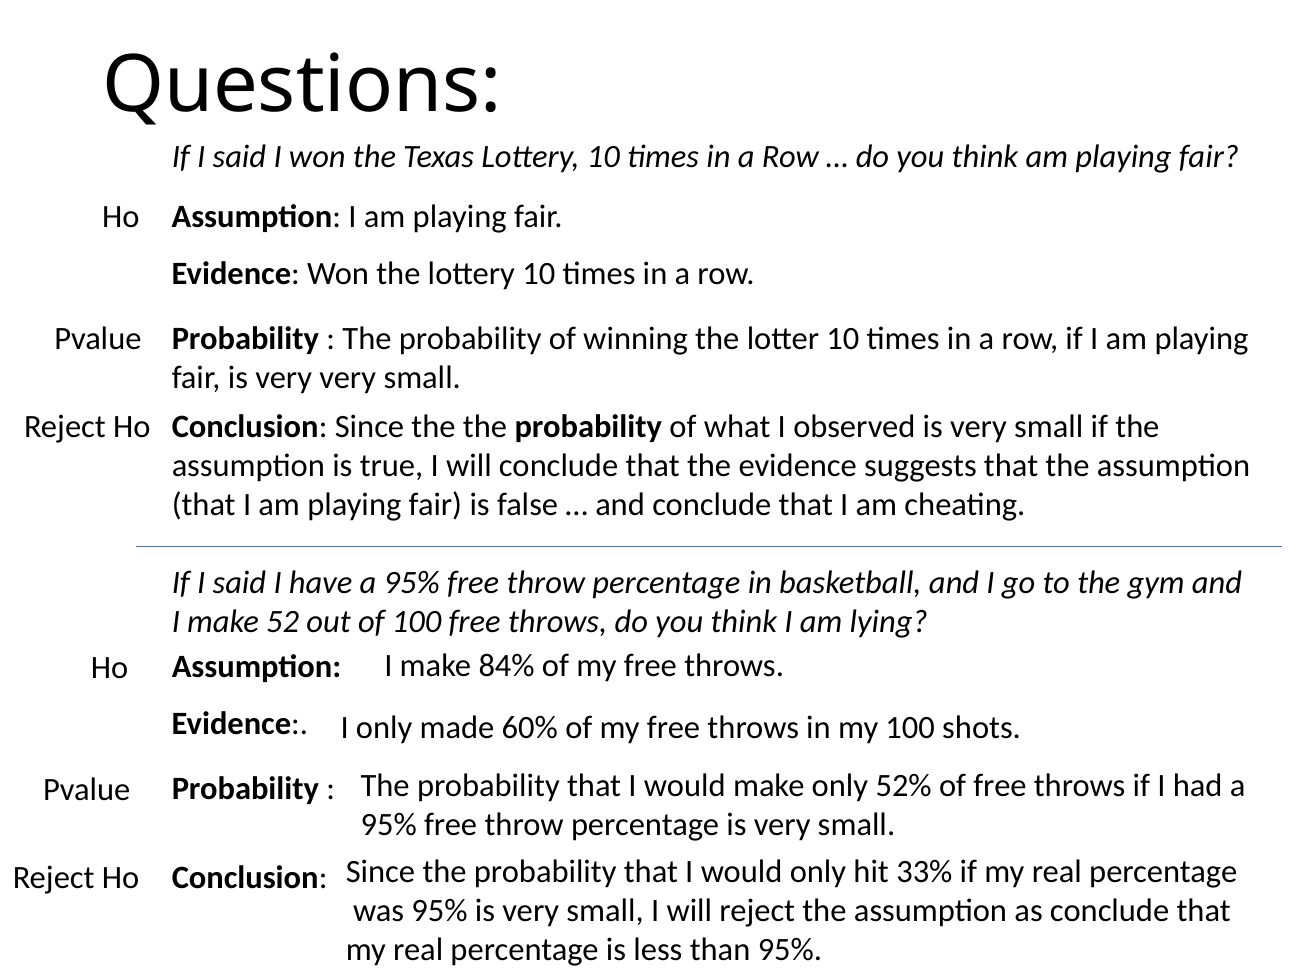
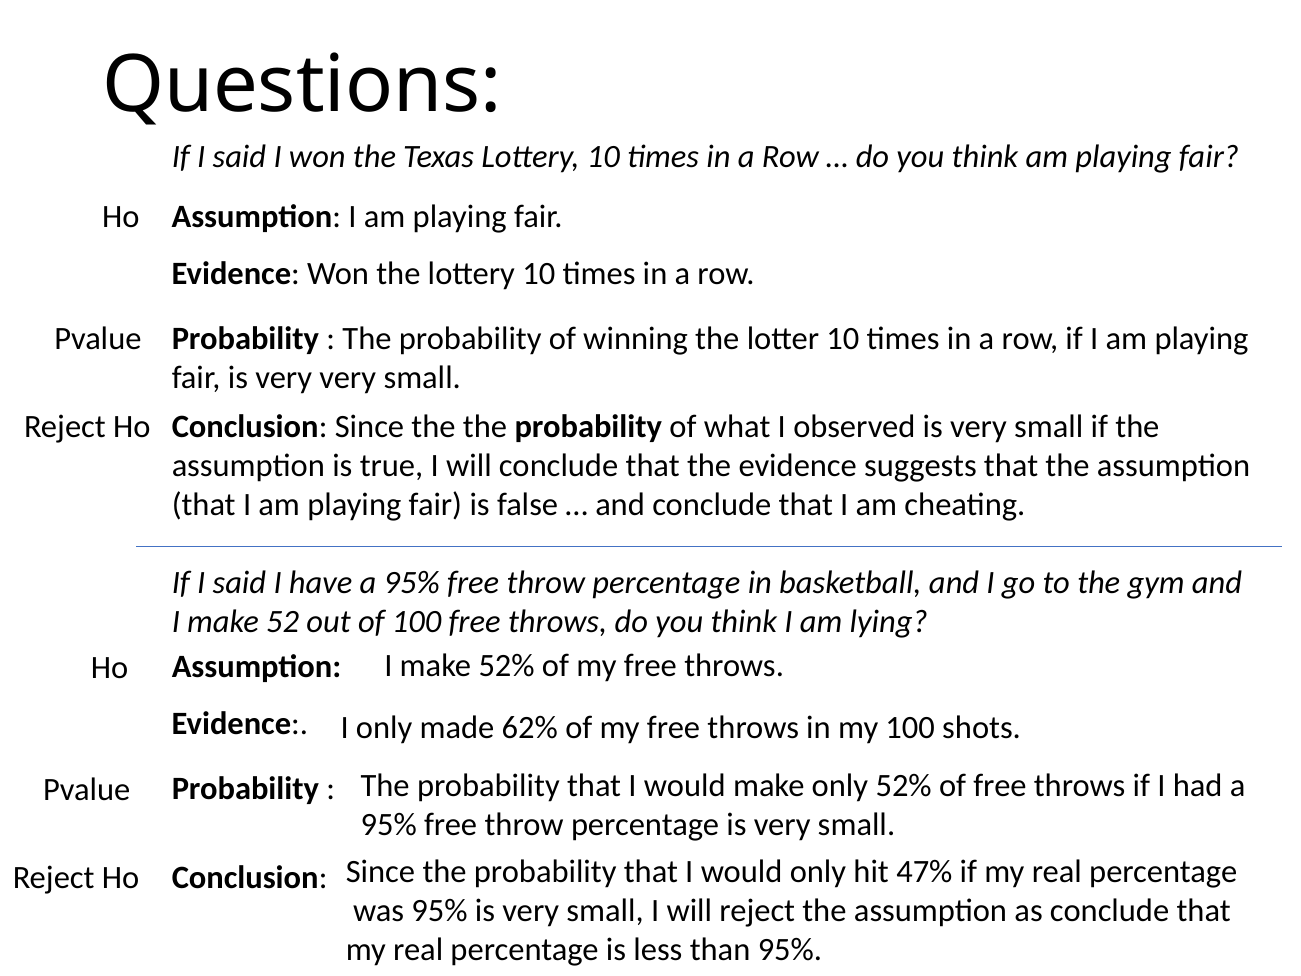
make 84%: 84% -> 52%
60%: 60% -> 62%
33%: 33% -> 47%
